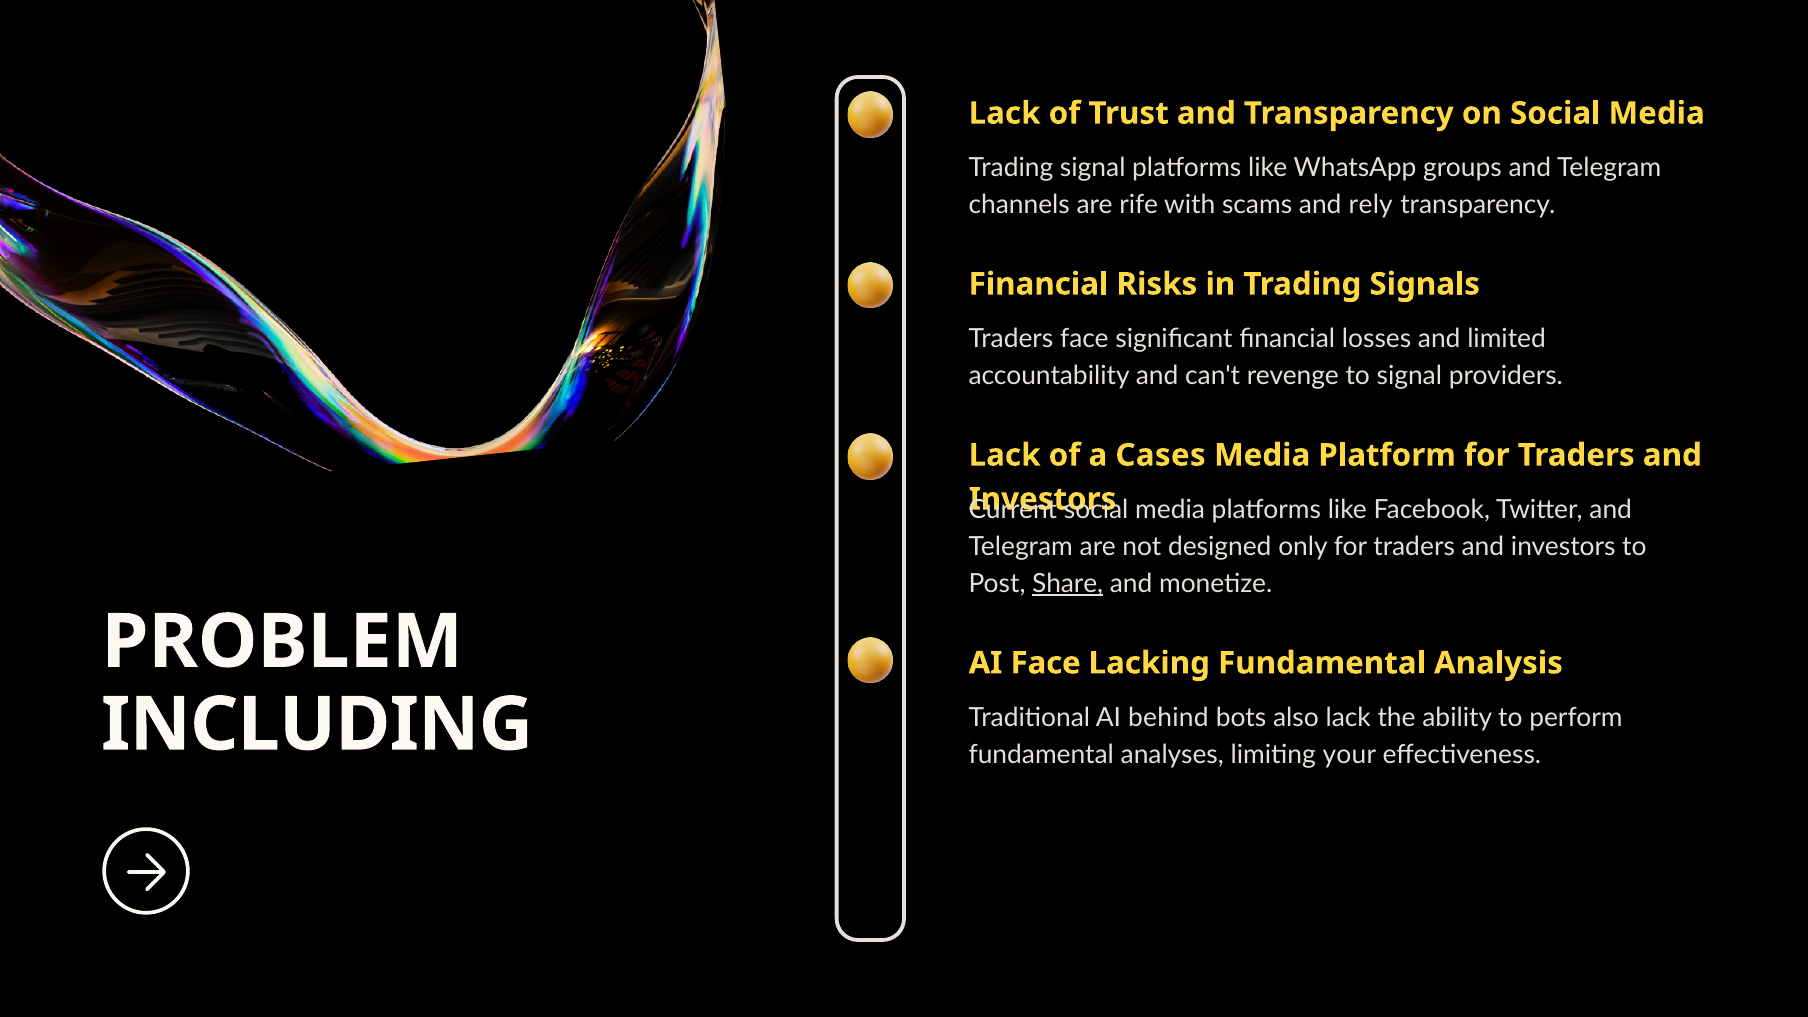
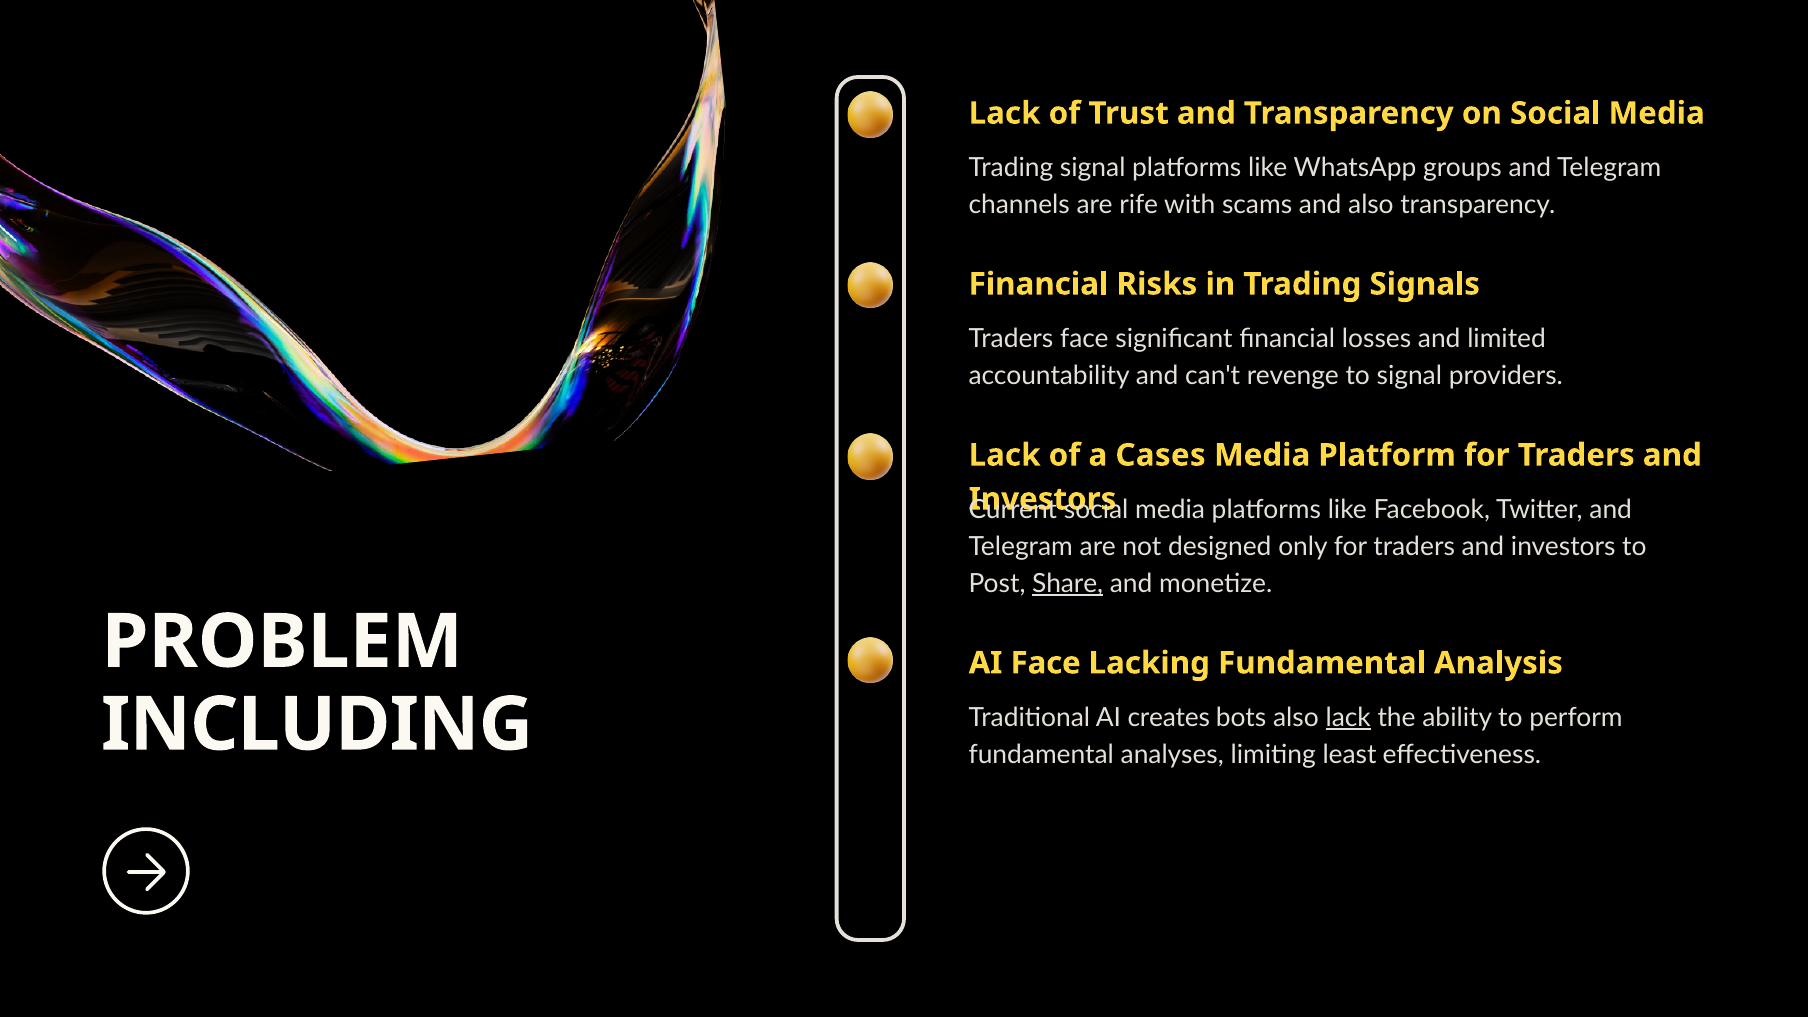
and rely: rely -> also
behind: behind -> creates
lack at (1348, 717) underline: none -> present
your: your -> least
